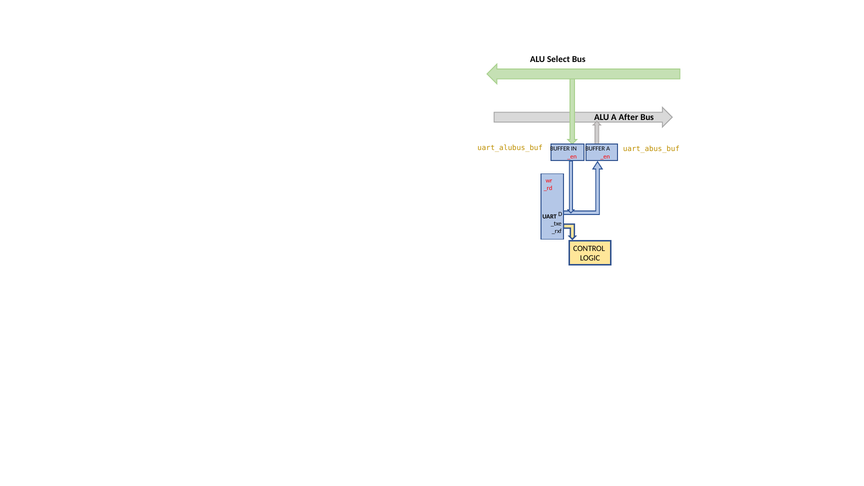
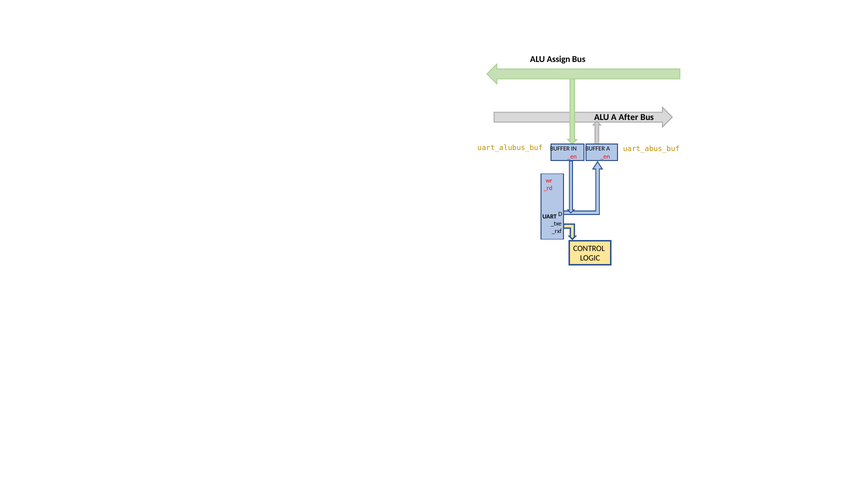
Select: Select -> Assign
